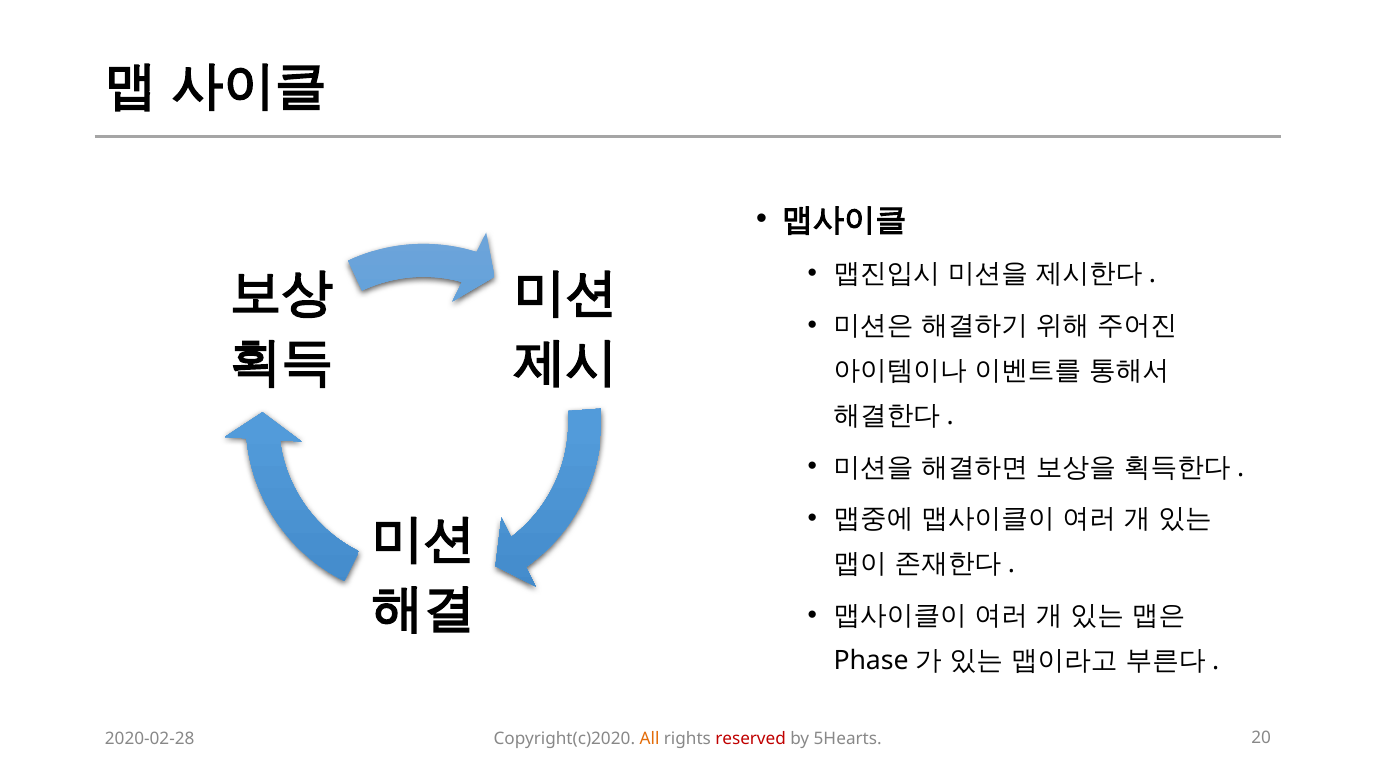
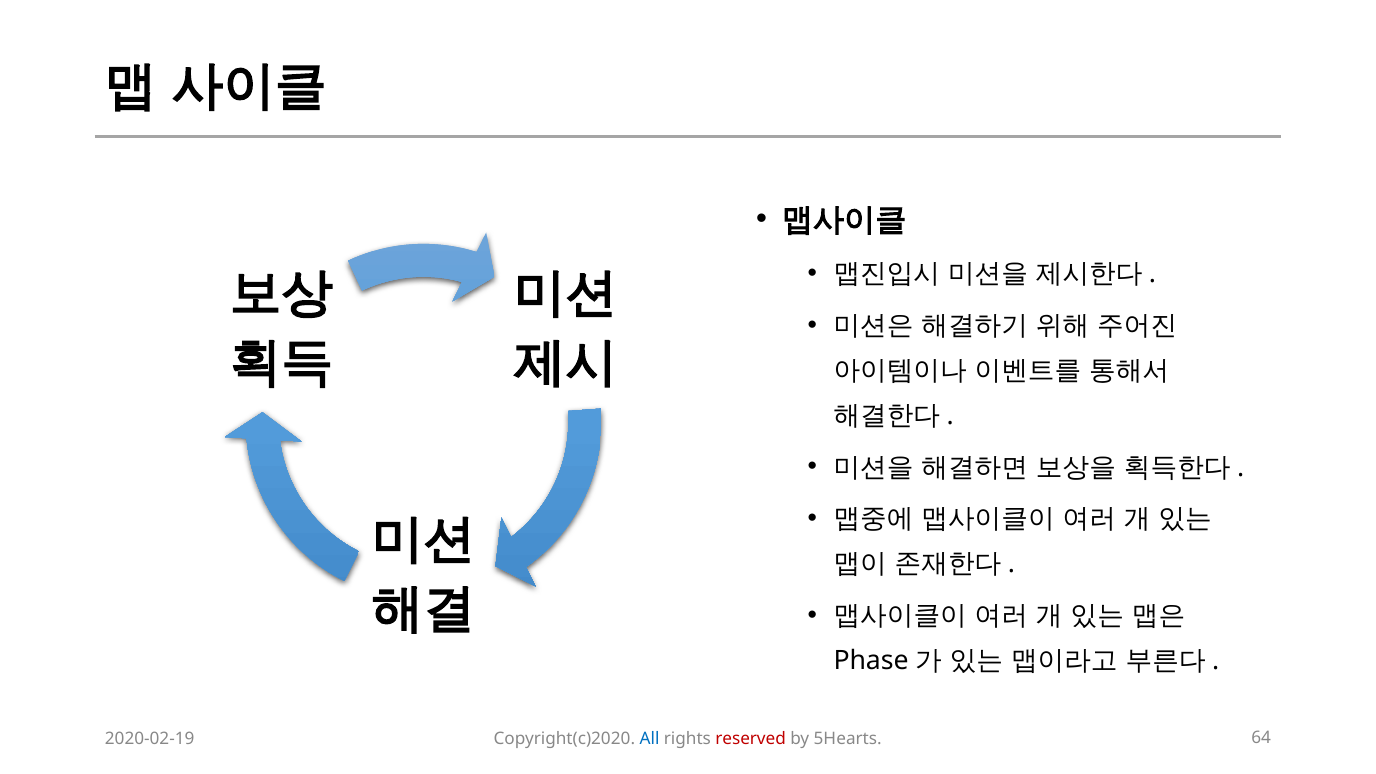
2020-02-28: 2020-02-28 -> 2020-02-19
All colour: orange -> blue
20: 20 -> 64
